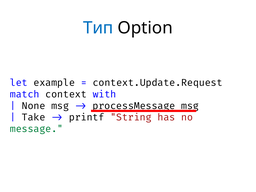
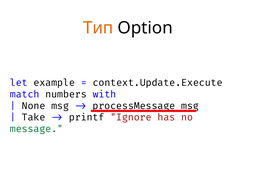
Тип colour: blue -> orange
context.Update.Request: context.Update.Request -> context.Update.Execute
context: context -> numbers
String: String -> Ignore
